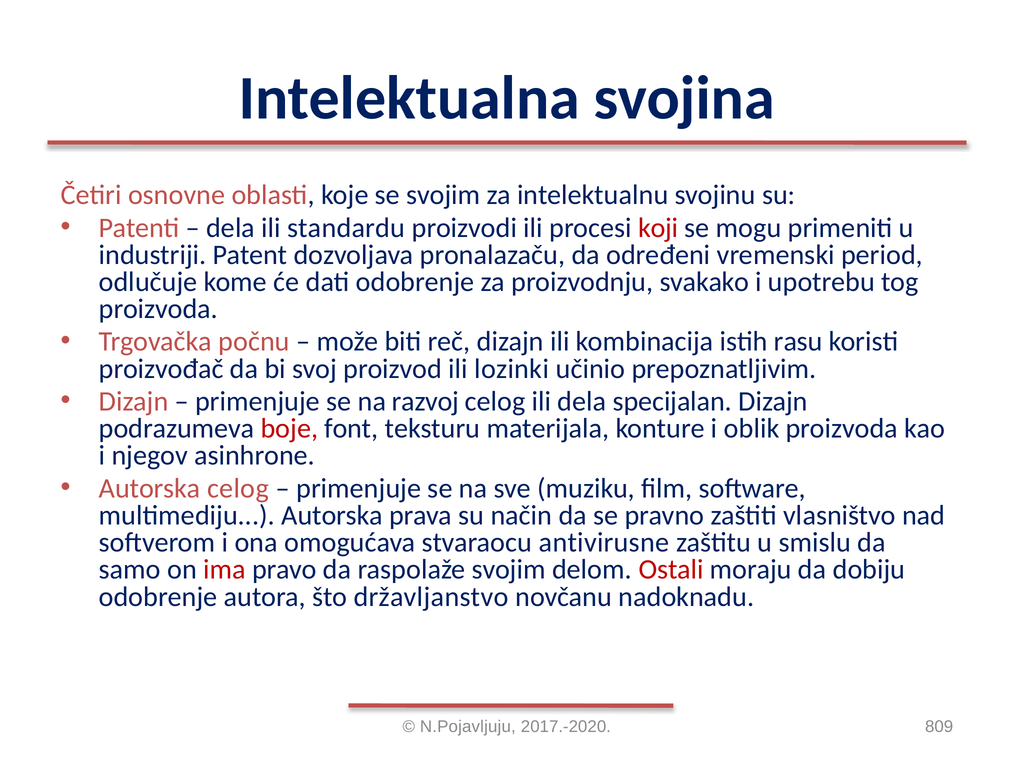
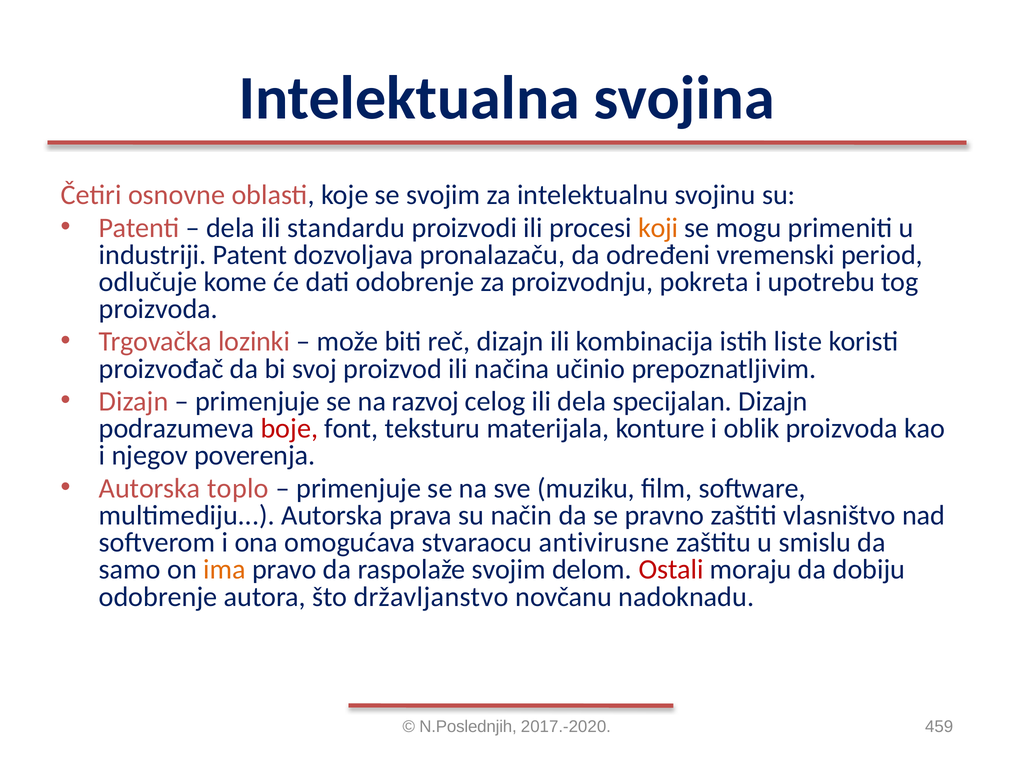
koji colour: red -> orange
svakako: svakako -> pokreta
počnu: počnu -> lozinki
rasu: rasu -> liste
lozinki: lozinki -> načina
asinhrone: asinhrone -> poverenja
Autorska celog: celog -> toplo
ima colour: red -> orange
N.Pojavljuju: N.Pojavljuju -> N.Poslednjih
809: 809 -> 459
